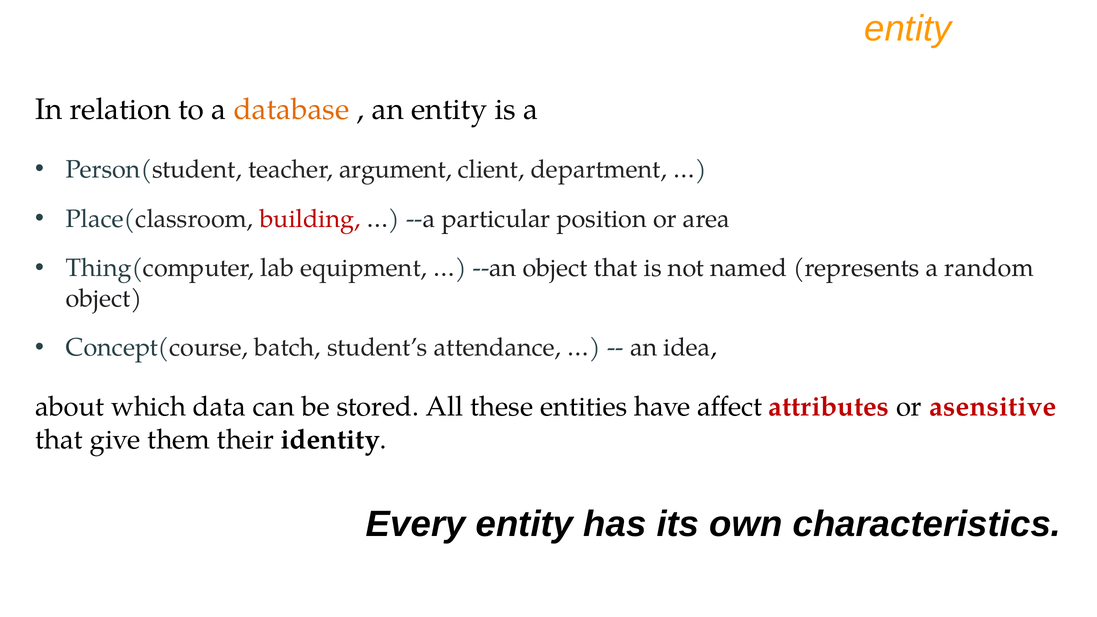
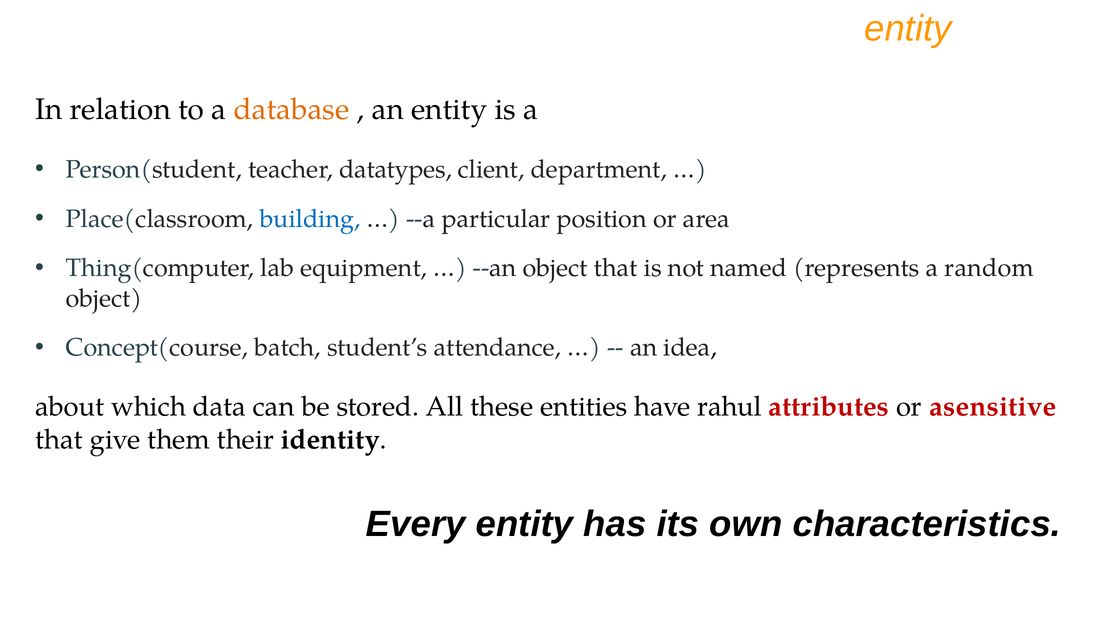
argument: argument -> datatypes
building colour: red -> blue
affect: affect -> rahul
